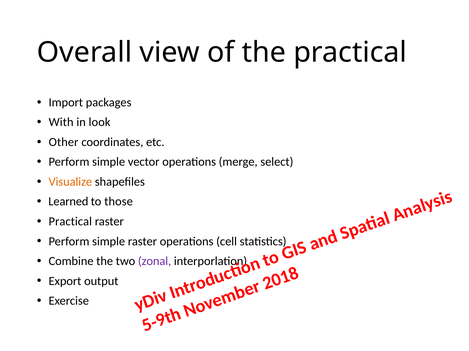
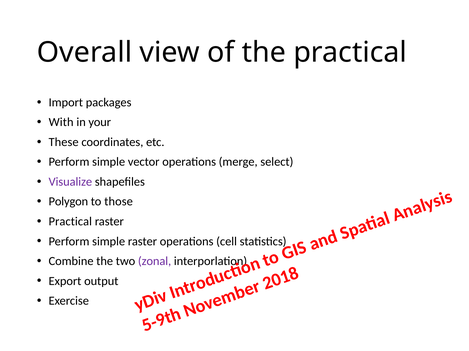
look: look -> your
Other: Other -> These
Visualize colour: orange -> purple
Learned: Learned -> Polygon
